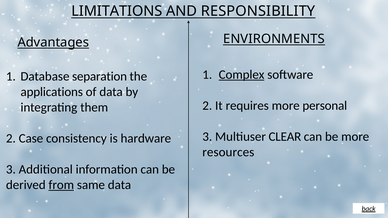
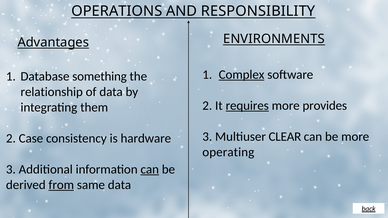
LIMITATIONS: LIMITATIONS -> OPERATIONS
separation: separation -> something
applications: applications -> relationship
requires underline: none -> present
personal: personal -> provides
resources: resources -> operating
can at (150, 169) underline: none -> present
